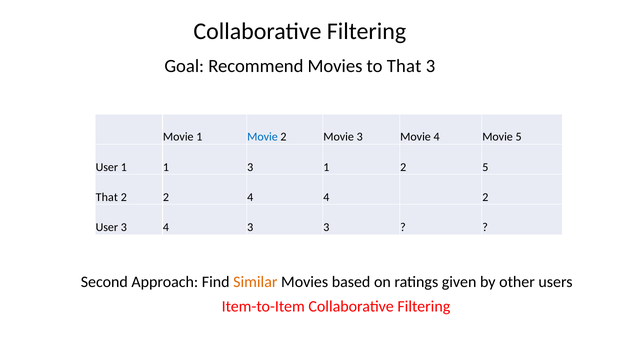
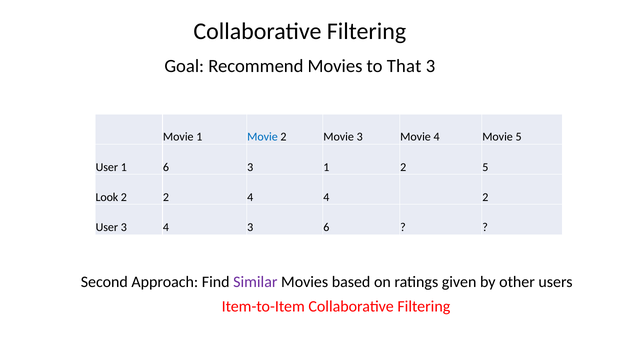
1 1: 1 -> 6
That at (107, 198): That -> Look
3 3: 3 -> 6
Similar colour: orange -> purple
